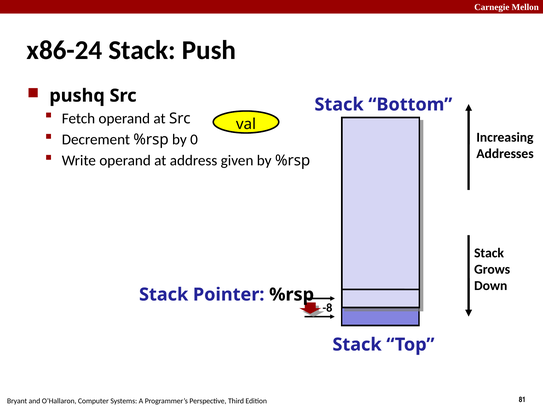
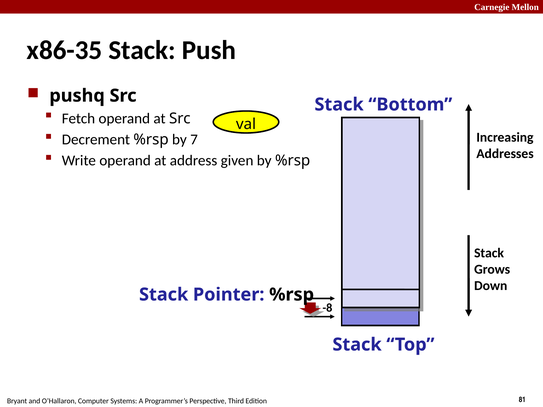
x86-24: x86-24 -> x86-35
0: 0 -> 7
